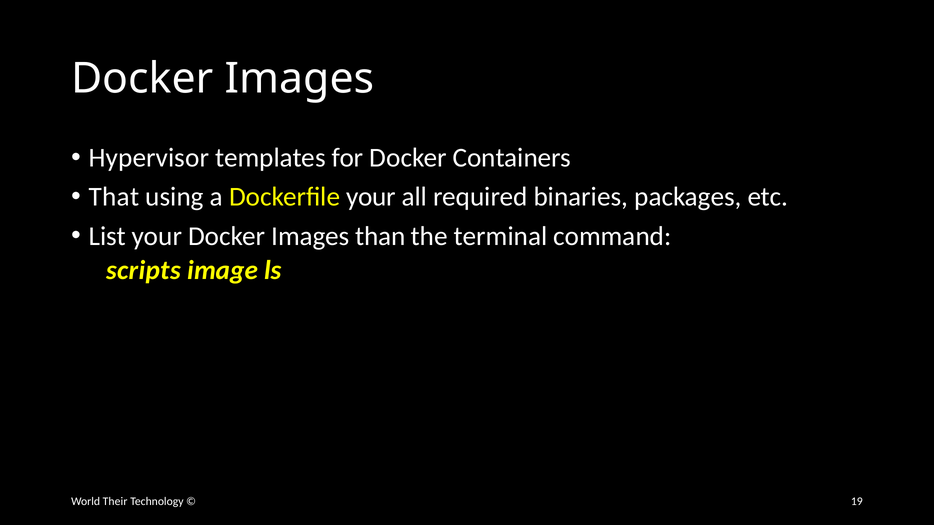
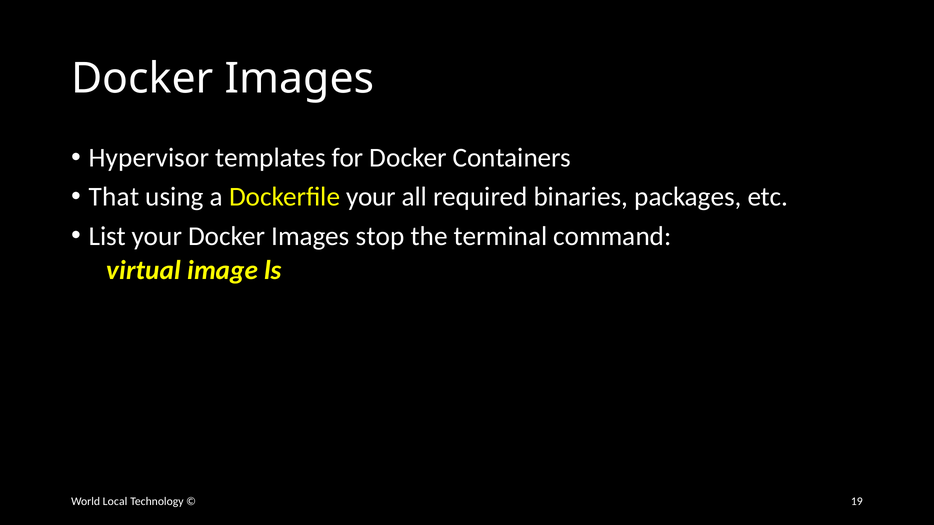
than: than -> stop
scripts: scripts -> virtual
Their: Their -> Local
